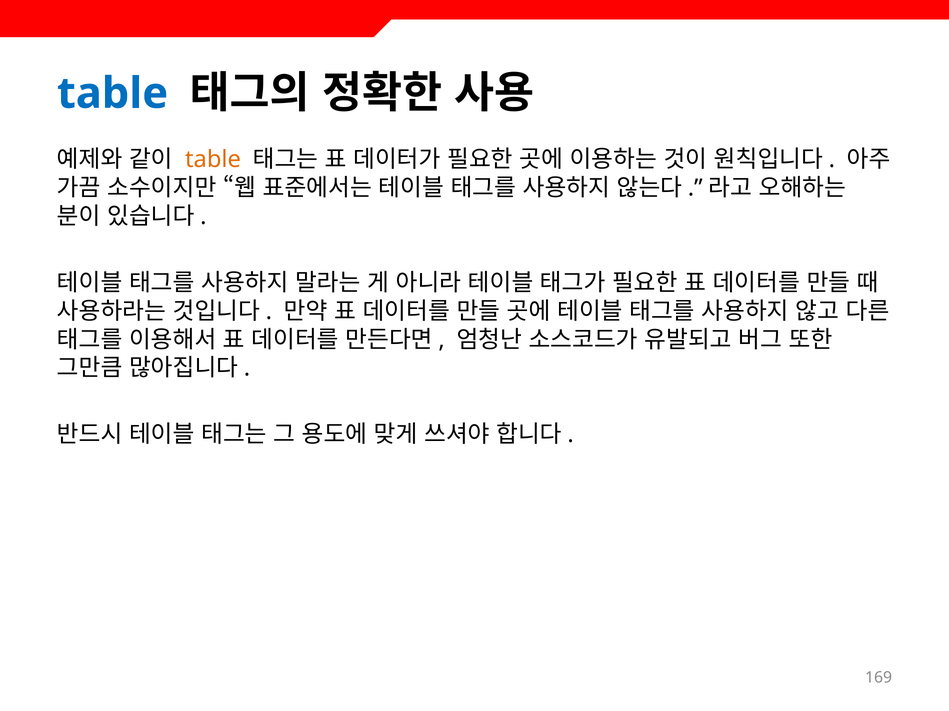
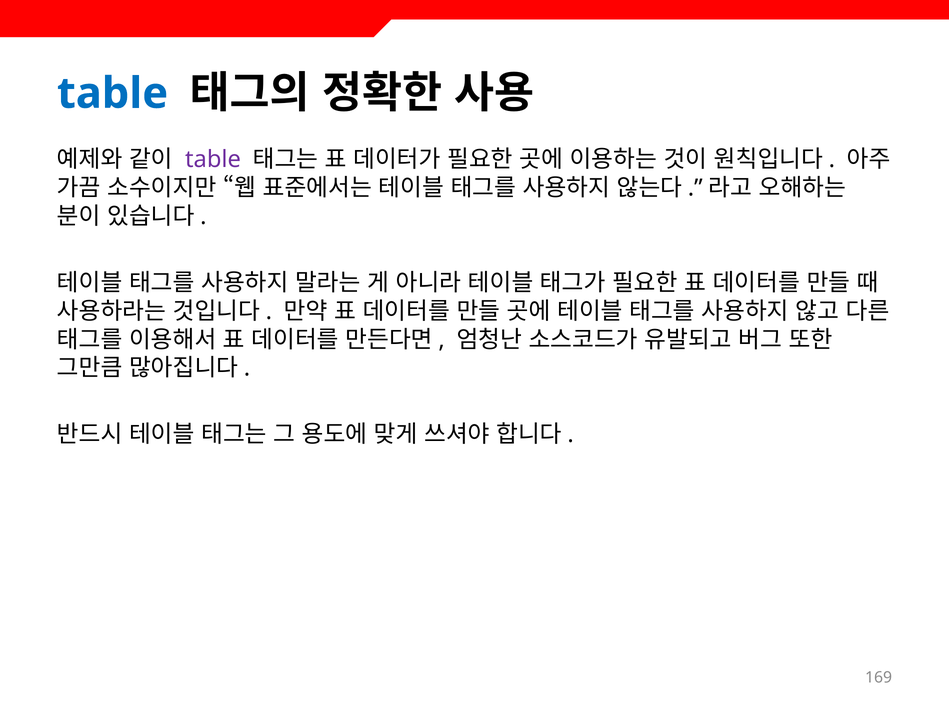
table at (213, 160) colour: orange -> purple
